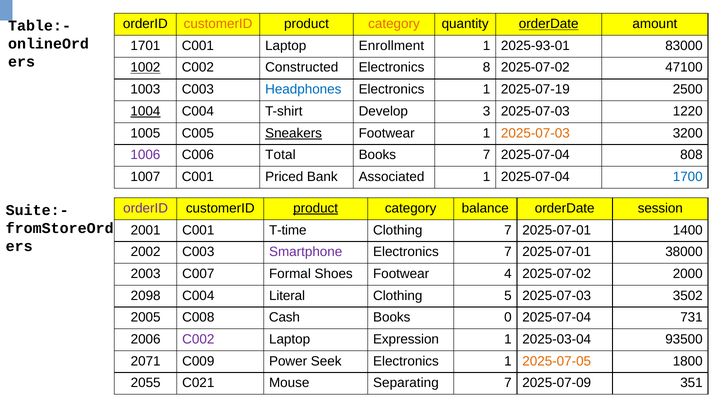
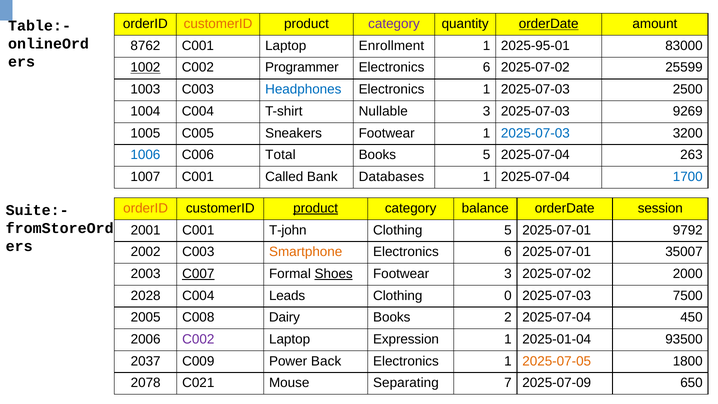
category at (394, 24) colour: orange -> purple
1701: 1701 -> 8762
2025-93-01: 2025-93-01 -> 2025-95-01
Constructed: Constructed -> Programmer
8 at (487, 68): 8 -> 6
47100: 47100 -> 25599
Electronics 1 2025-07-19: 2025-07-19 -> 2025-07-03
1004 underline: present -> none
Develop: Develop -> Nullable
1220: 1220 -> 9269
Sneakers underline: present -> none
2025-07-03 at (535, 133) colour: orange -> blue
1006 colour: purple -> blue
Books 7: 7 -> 5
808: 808 -> 263
Priced: Priced -> Called
Associated: Associated -> Databases
orderID at (146, 208) colour: purple -> orange
T-time: T-time -> T-john
Clothing 7: 7 -> 5
1400: 1400 -> 9792
Smartphone colour: purple -> orange
7 at (508, 252): 7 -> 6
38000: 38000 -> 35007
C007 underline: none -> present
Shoes underline: none -> present
Footwear 4: 4 -> 3
2098: 2098 -> 2028
Literal: Literal -> Leads
5: 5 -> 0
3502: 3502 -> 7500
Cash: Cash -> Dairy
0: 0 -> 2
731: 731 -> 450
2025-03-04: 2025-03-04 -> 2025-01-04
2071: 2071 -> 2037
Seek: Seek -> Back
2055: 2055 -> 2078
351: 351 -> 650
